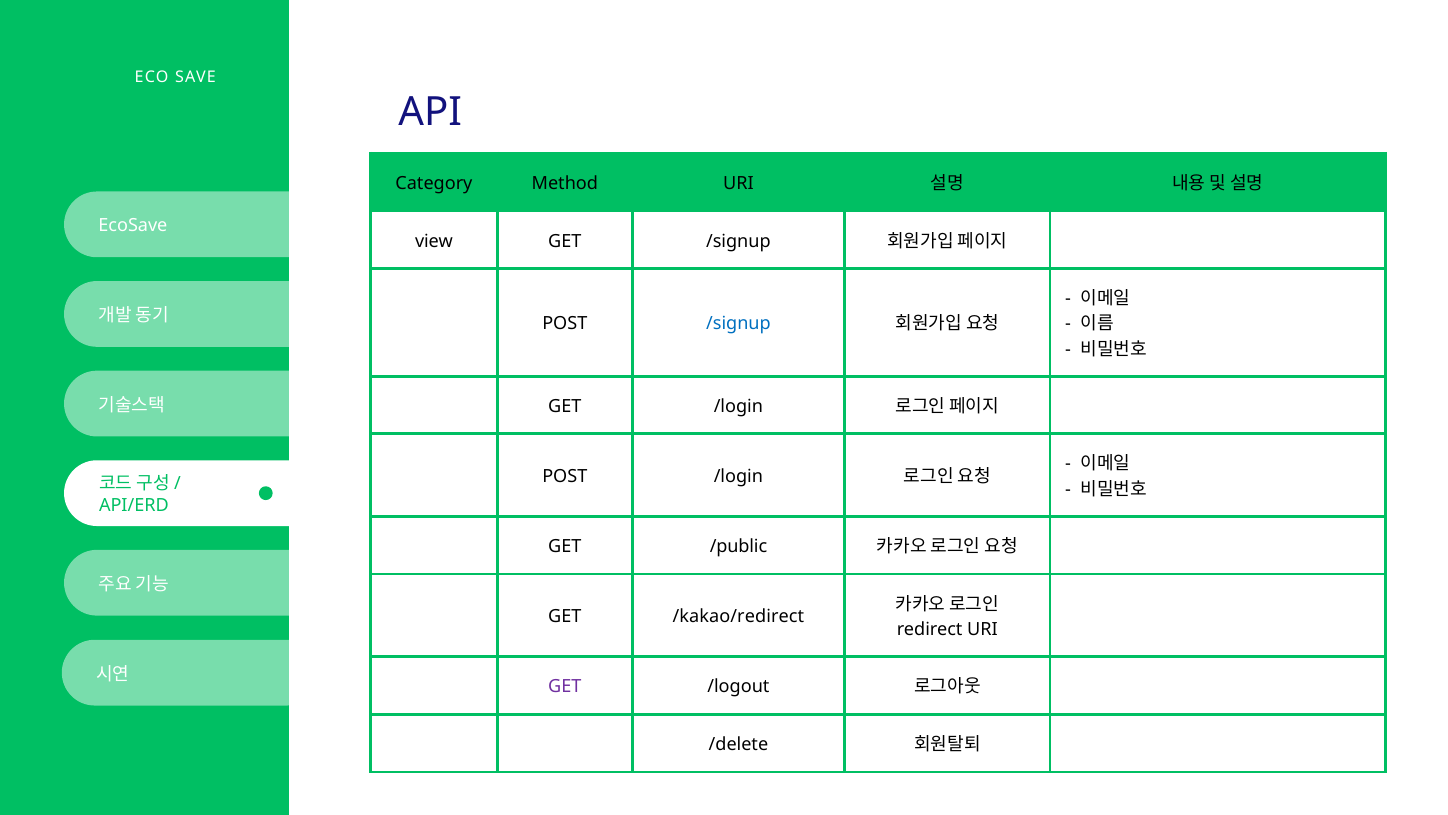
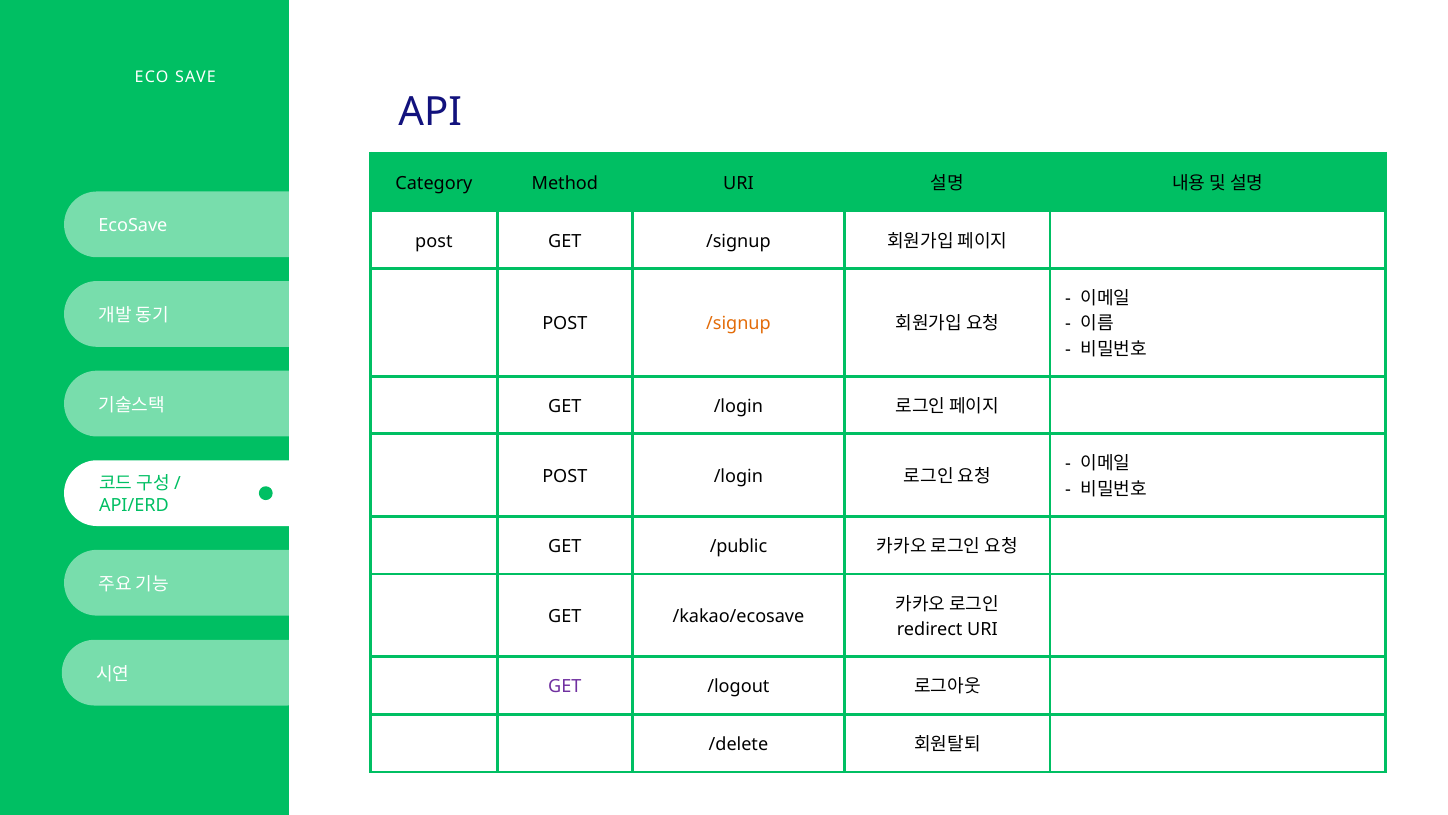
view at (434, 241): view -> post
/signup at (738, 324) colour: blue -> orange
/kakao/redirect: /kakao/redirect -> /kakao/ecosave
